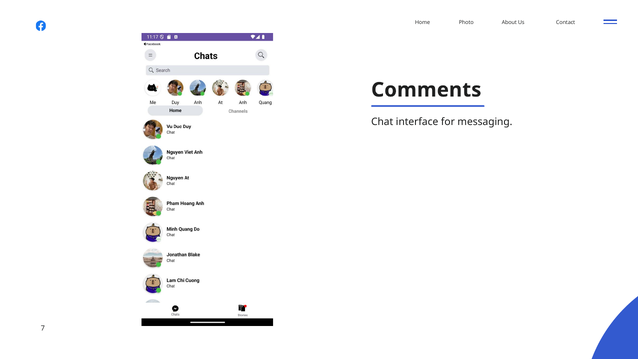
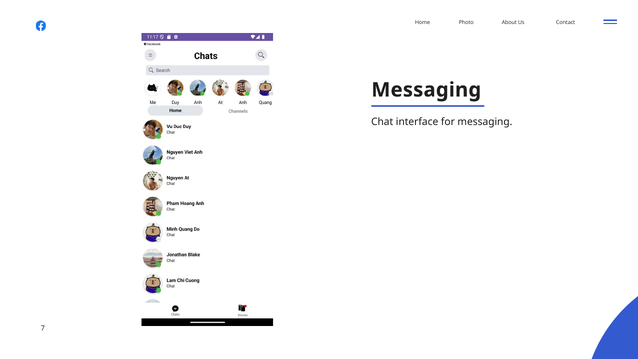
Comments at (426, 90): Comments -> Messaging
